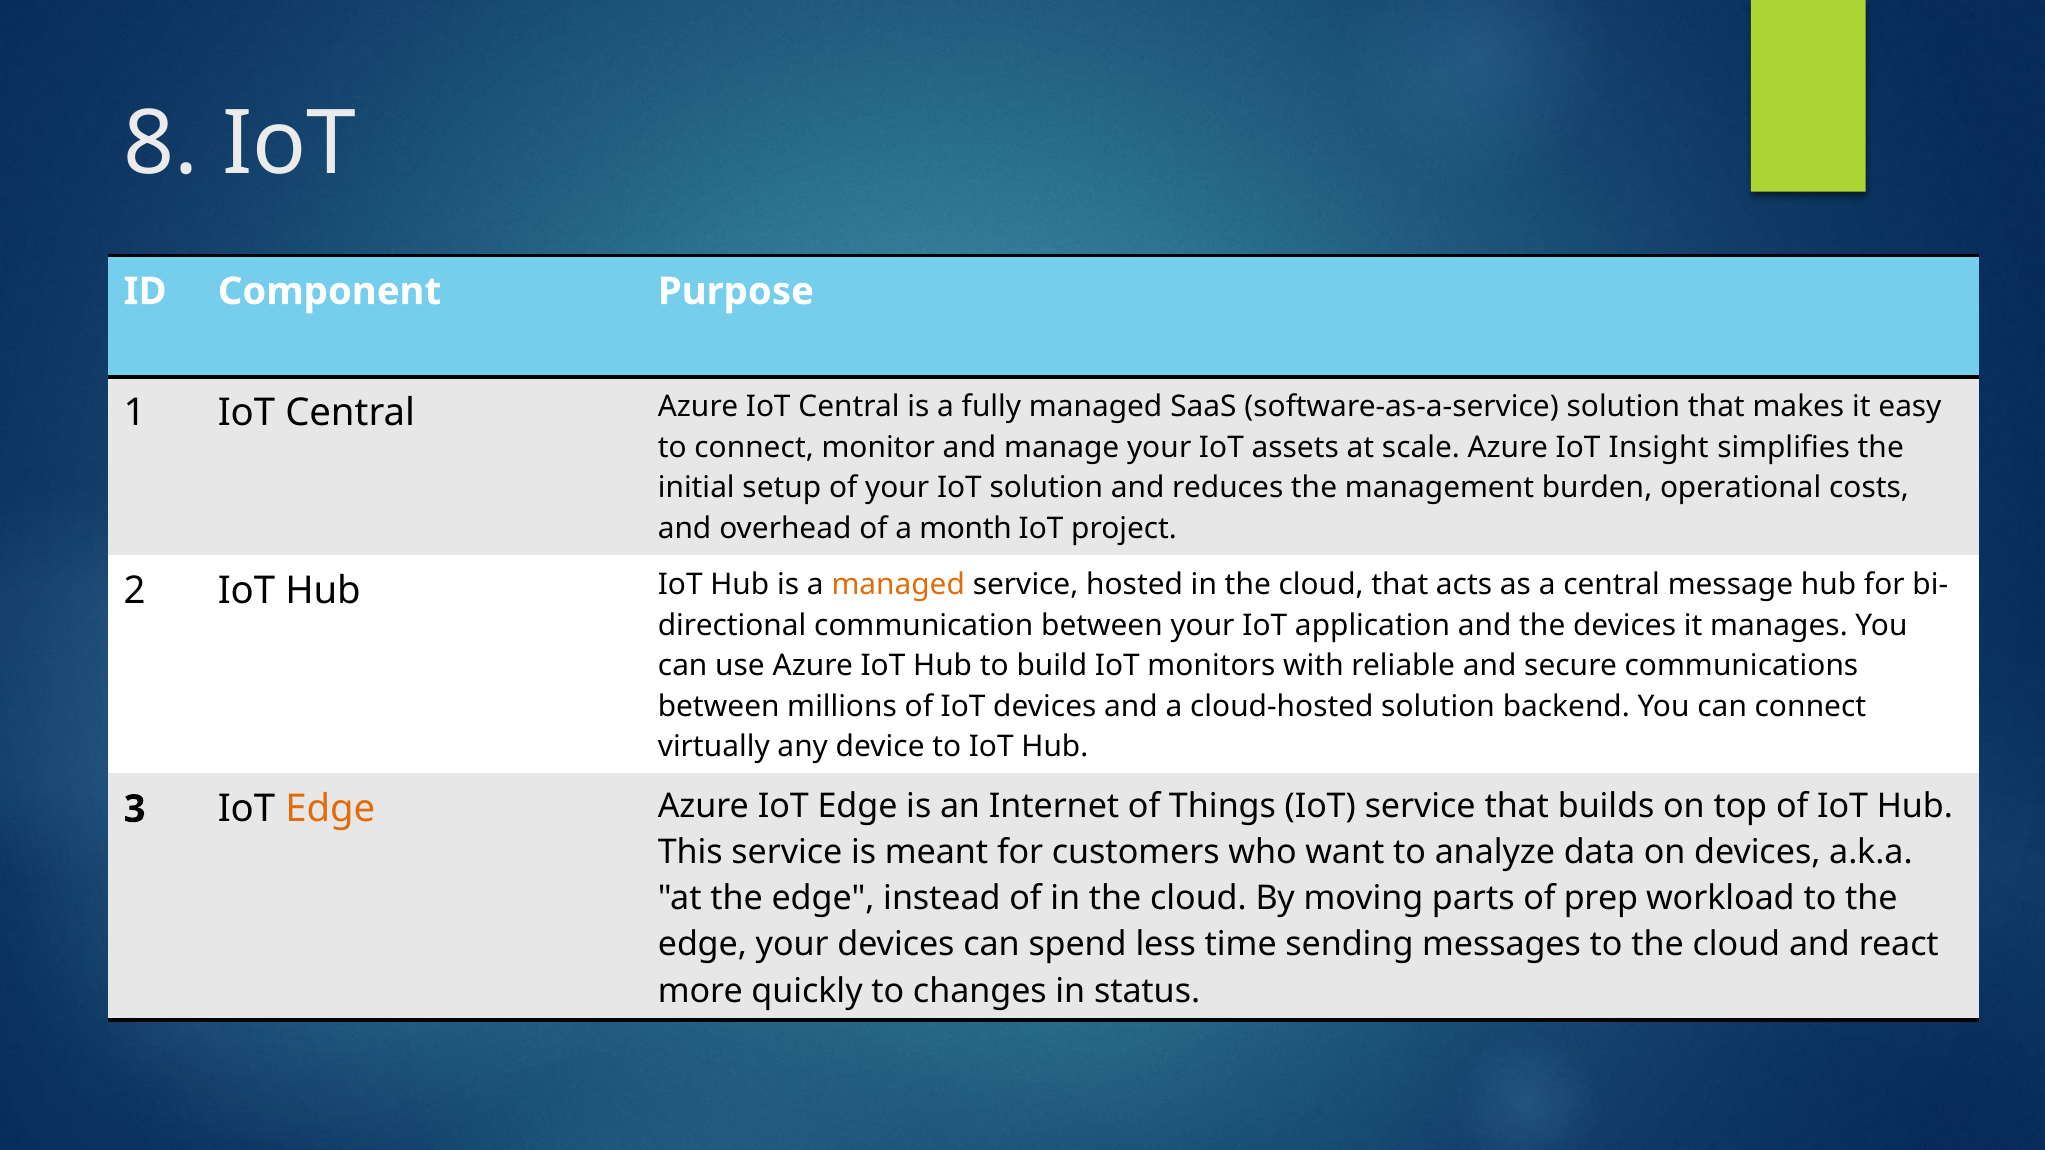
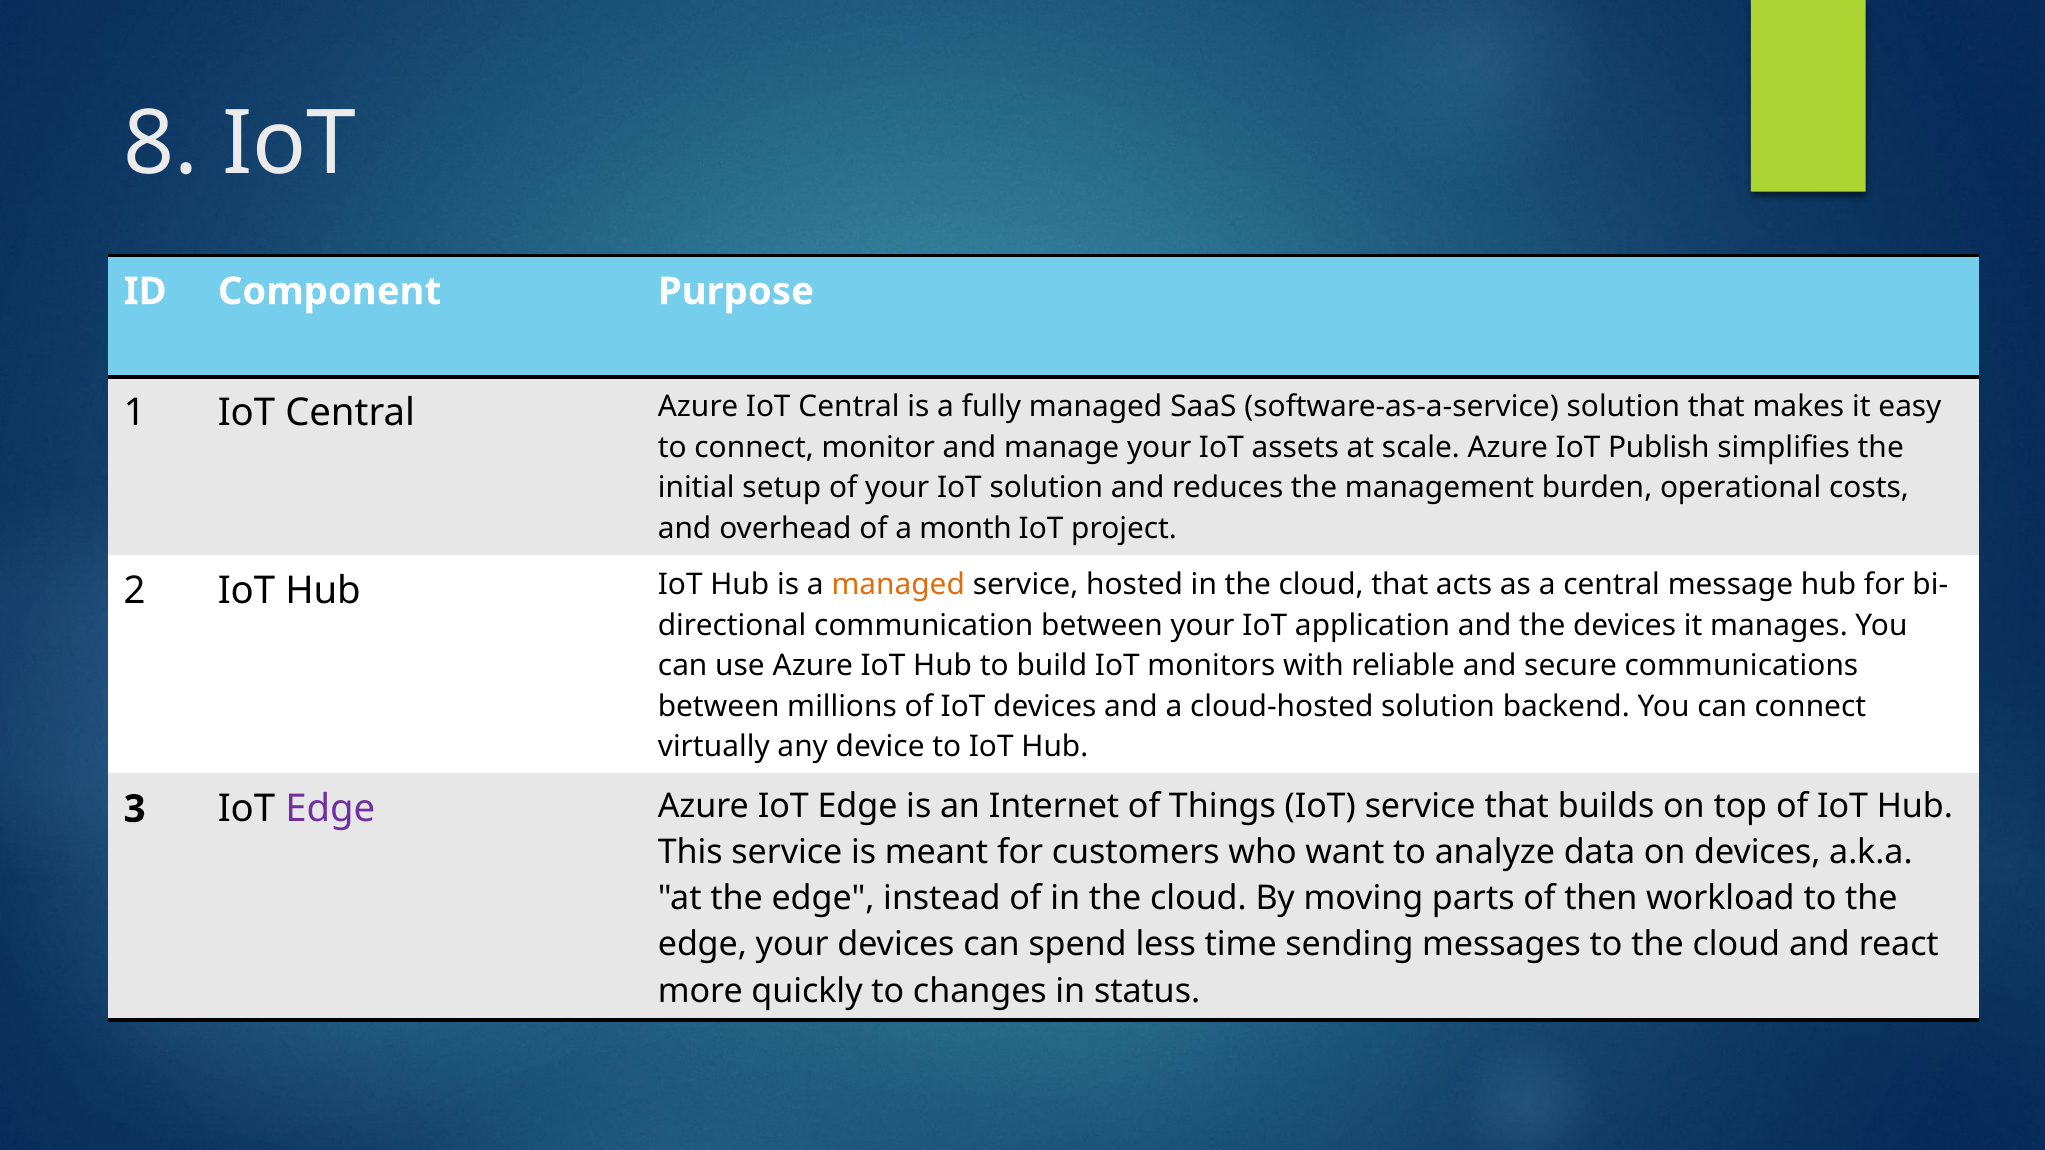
Insight: Insight -> Publish
Edge at (330, 809) colour: orange -> purple
prep: prep -> then
